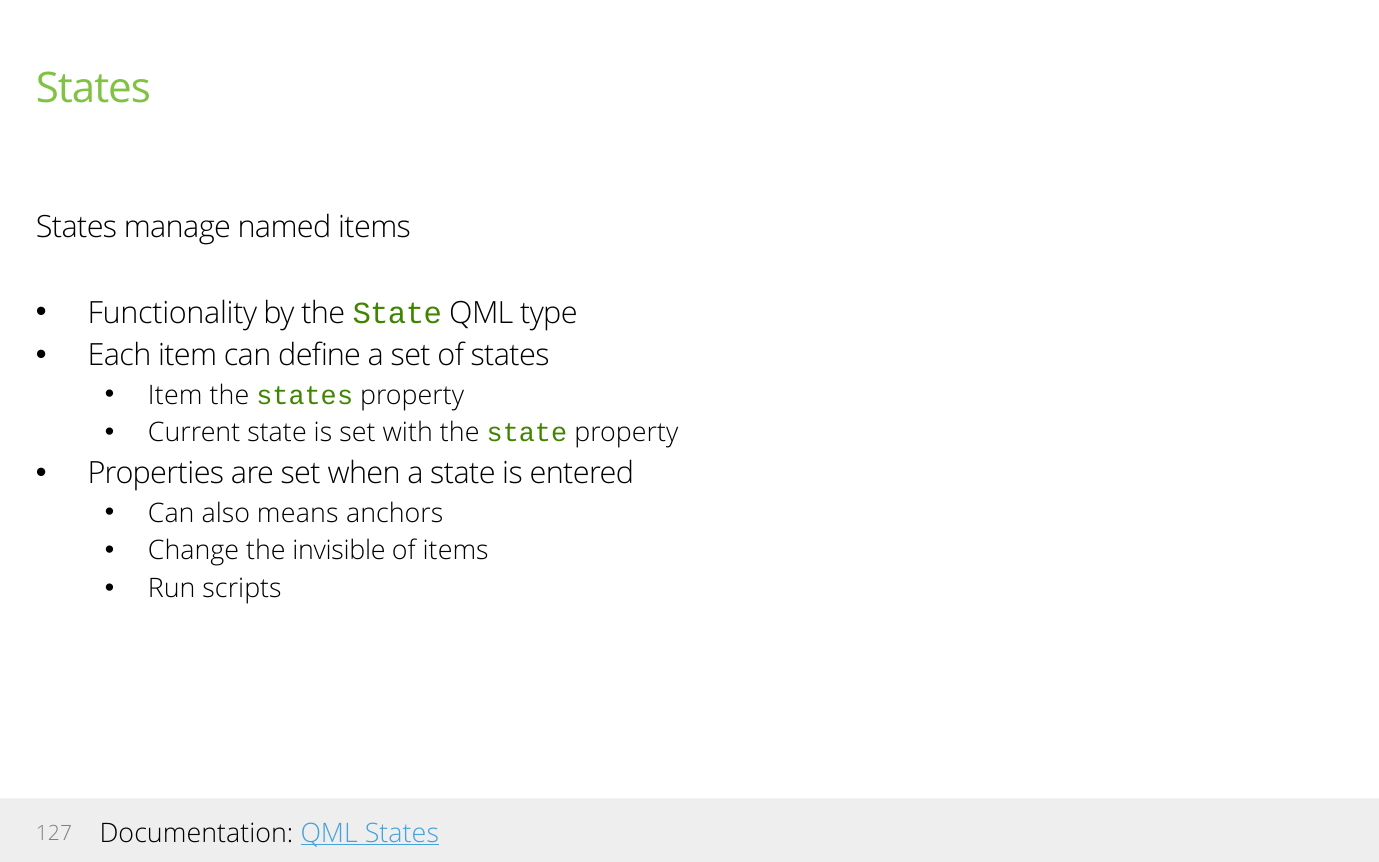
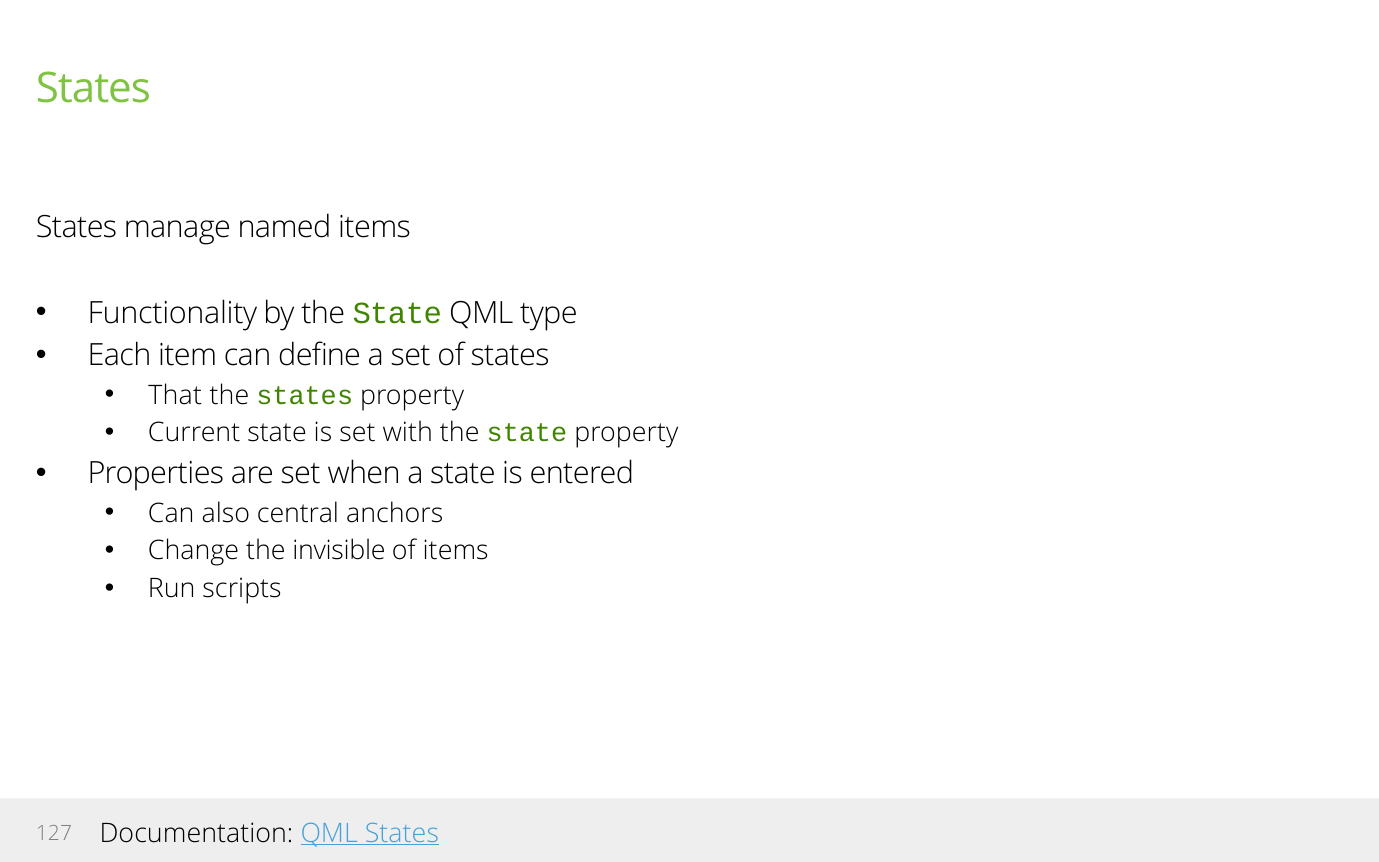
Item at (175, 395): Item -> That
means: means -> central
